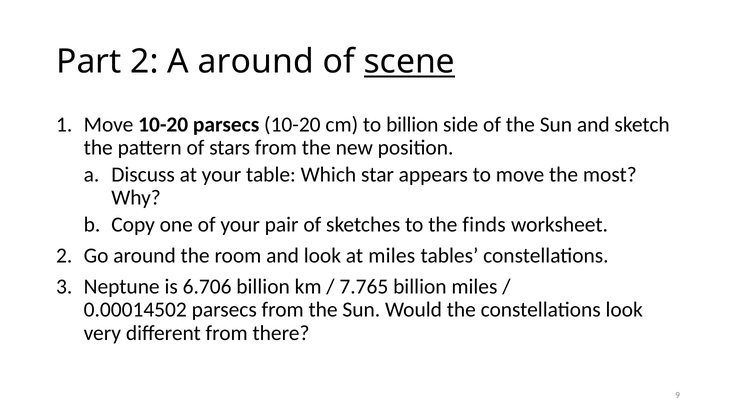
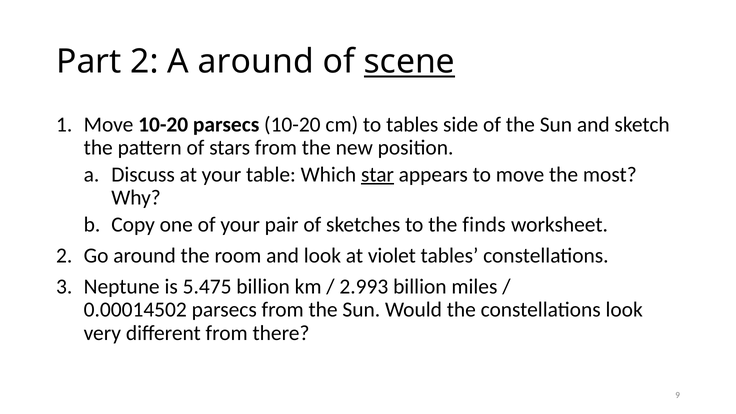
to billion: billion -> tables
star underline: none -> present
at miles: miles -> violet
6.706: 6.706 -> 5.475
7.765: 7.765 -> 2.993
